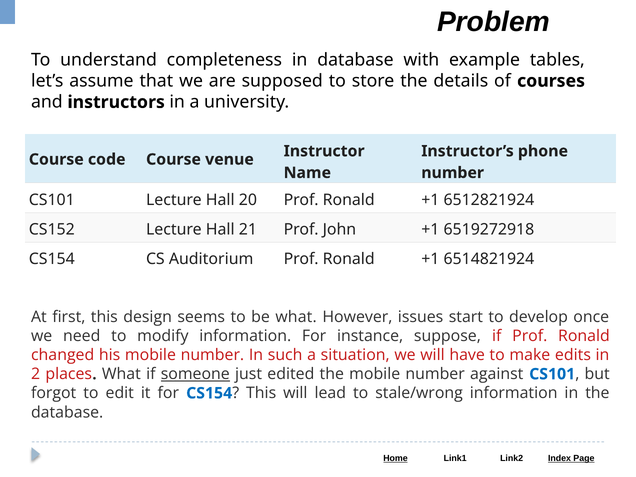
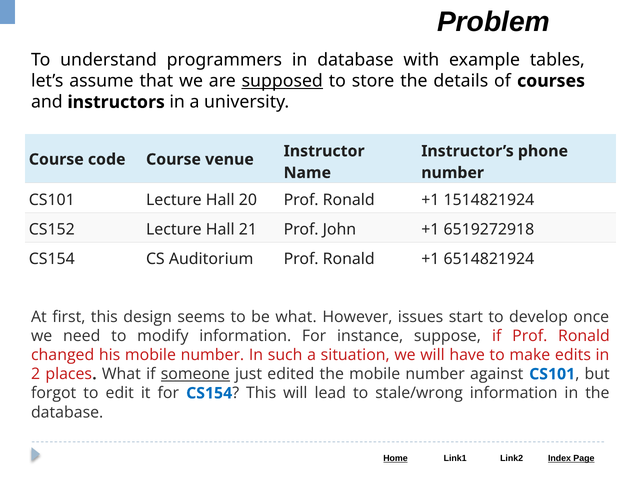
completeness: completeness -> programmers
supposed underline: none -> present
6512821924: 6512821924 -> 1514821924
